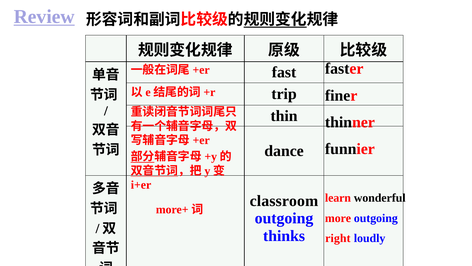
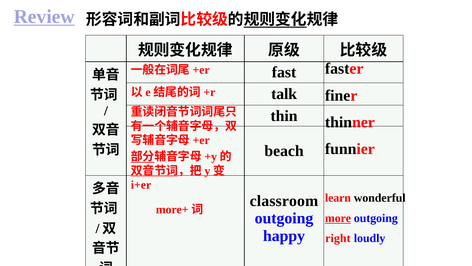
trip: trip -> talk
dance: dance -> beach
more underline: none -> present
thinks: thinks -> happy
